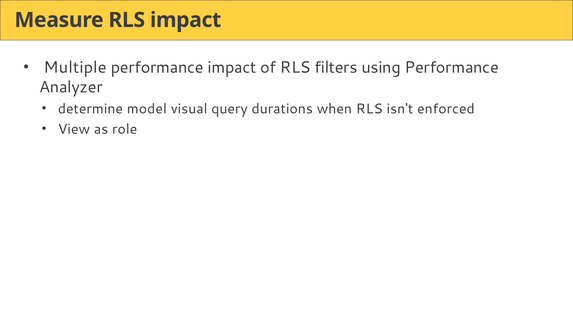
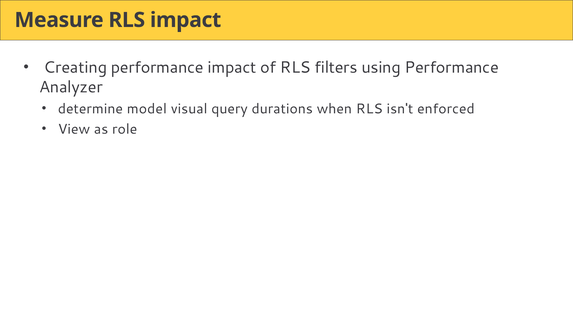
Multiple: Multiple -> Creating
